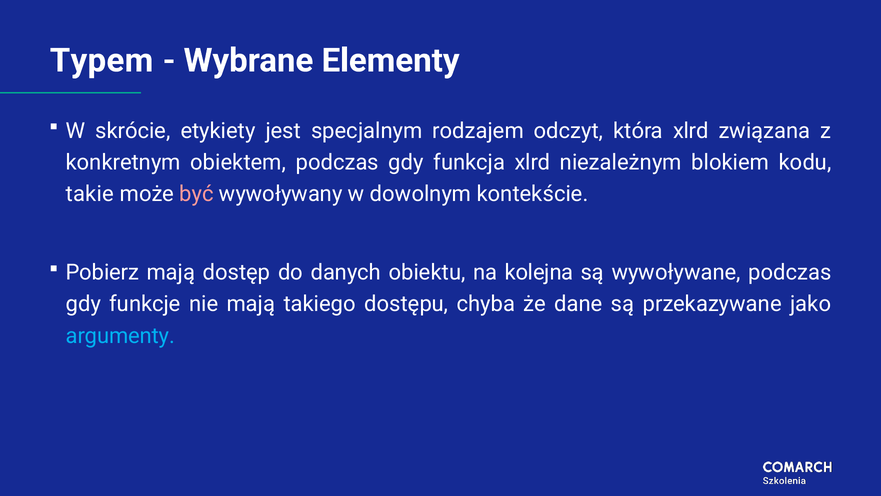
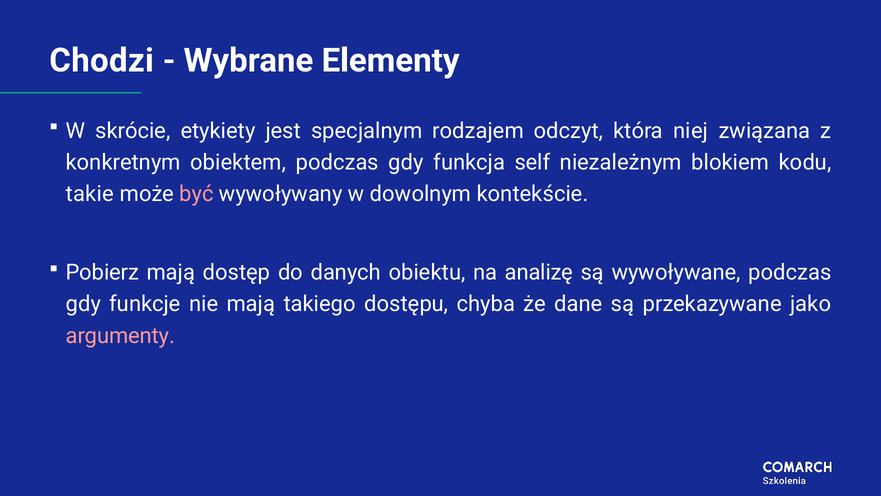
Typem: Typem -> Chodzi
która xlrd: xlrd -> niej
funkcja xlrd: xlrd -> self
kolejna: kolejna -> analizę
argumenty colour: light blue -> pink
